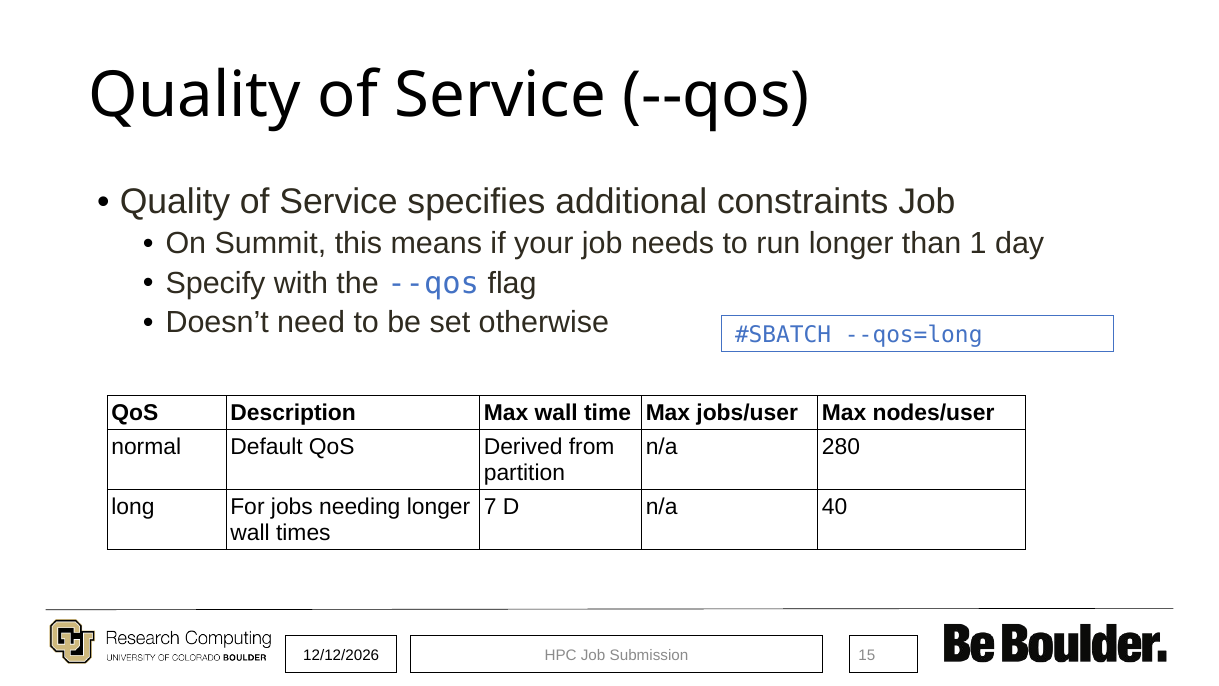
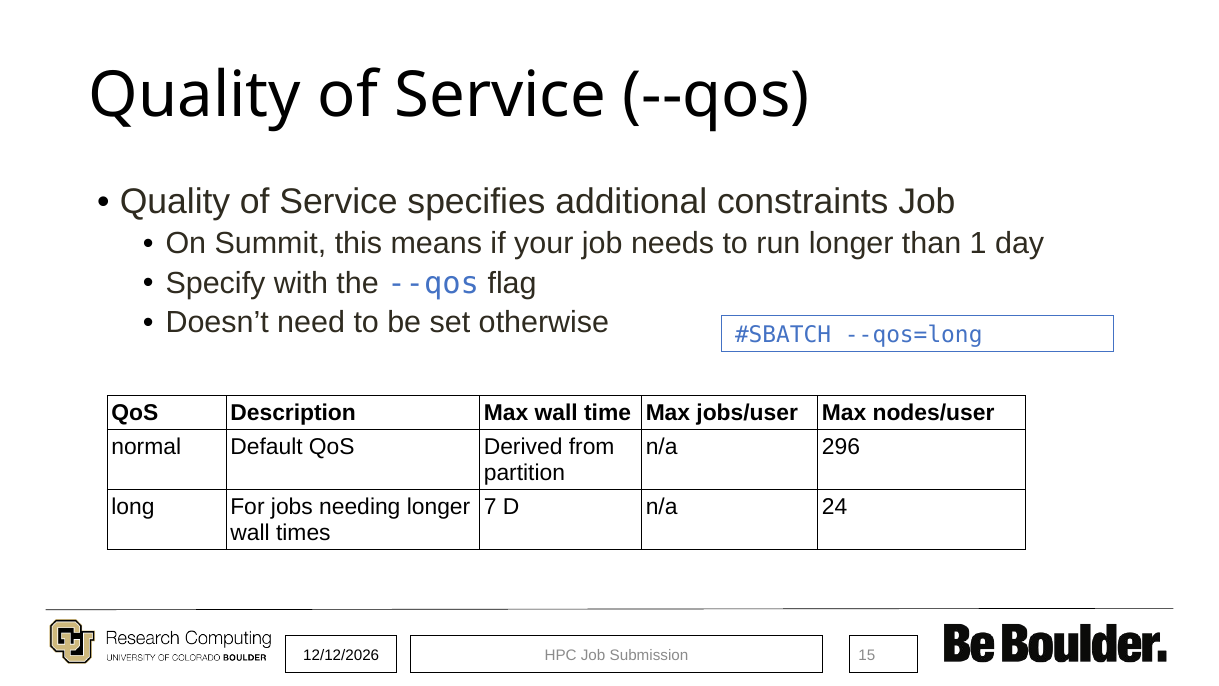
280: 280 -> 296
40: 40 -> 24
